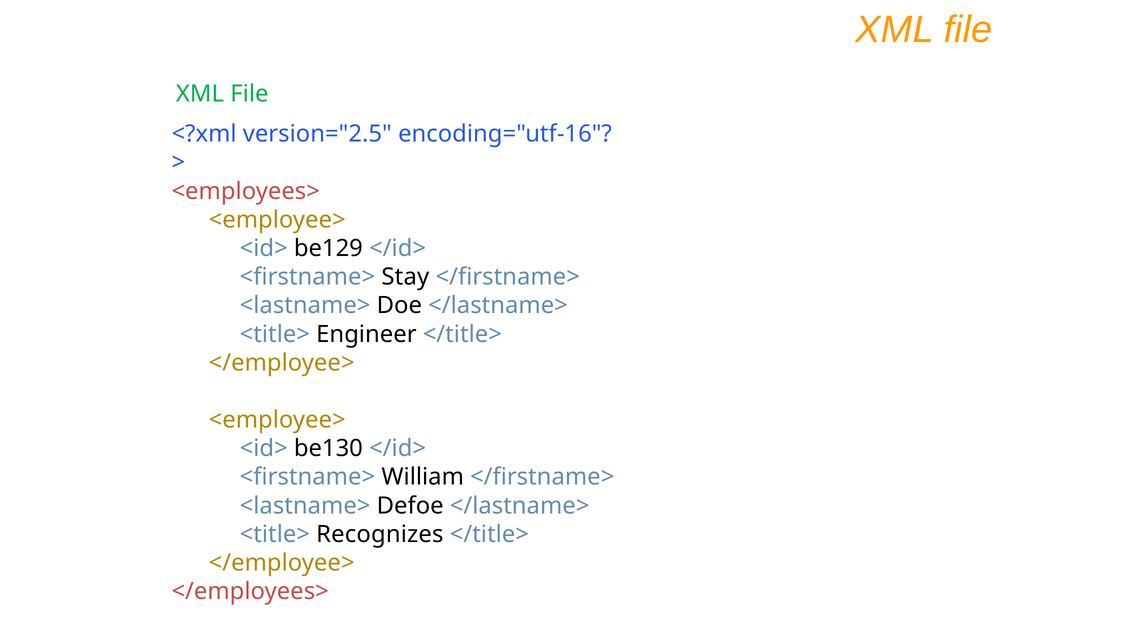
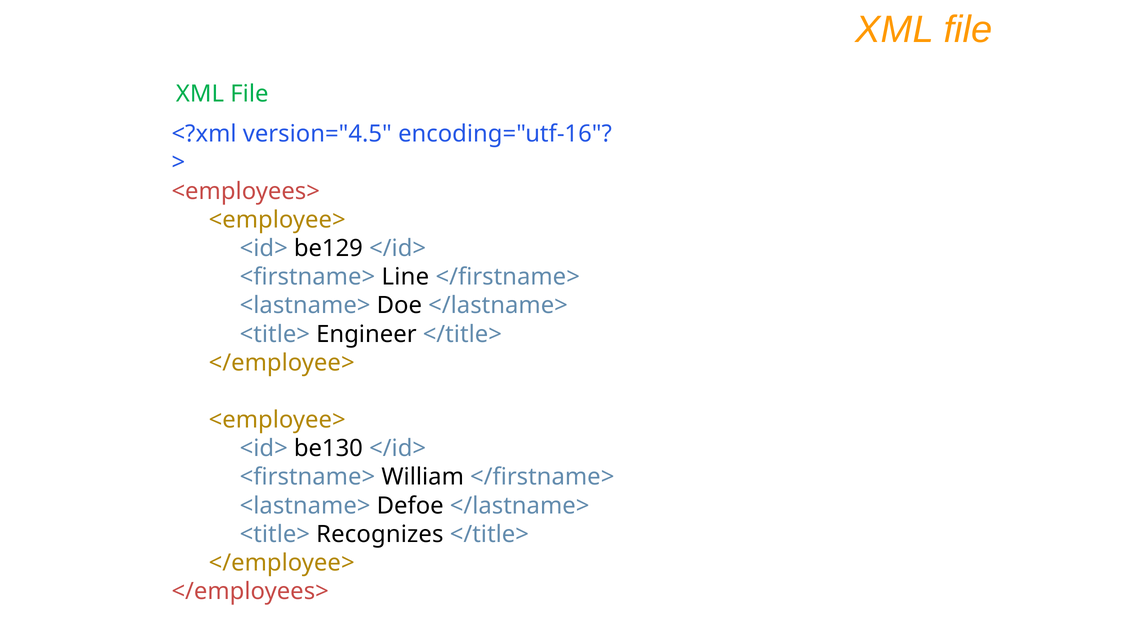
version="2.5: version="2.5 -> version="4.5
Stay: Stay -> Line
